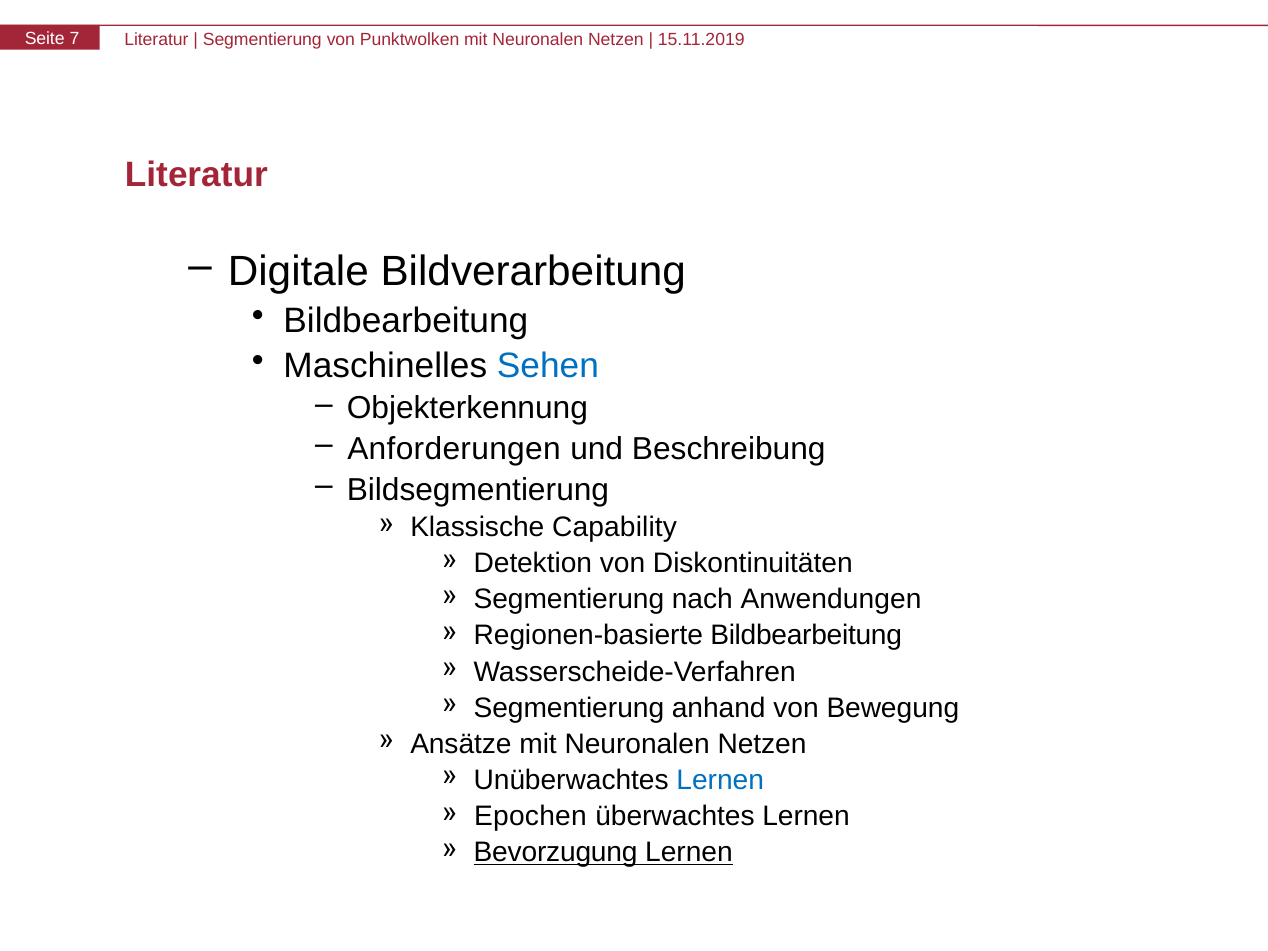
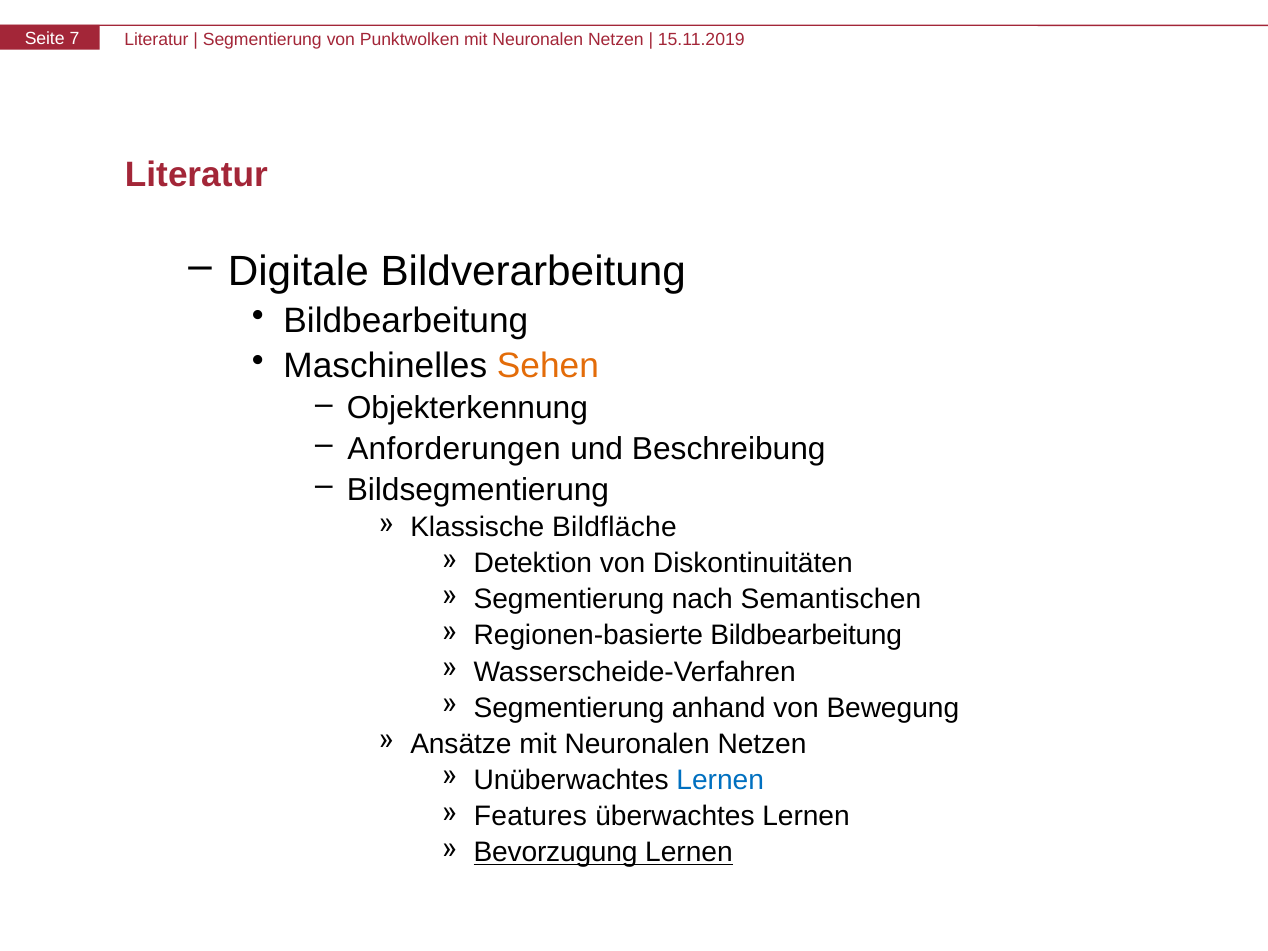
Sehen colour: blue -> orange
Capability: Capability -> Bildfläche
Anwendungen: Anwendungen -> Semantischen
Epochen: Epochen -> Features
